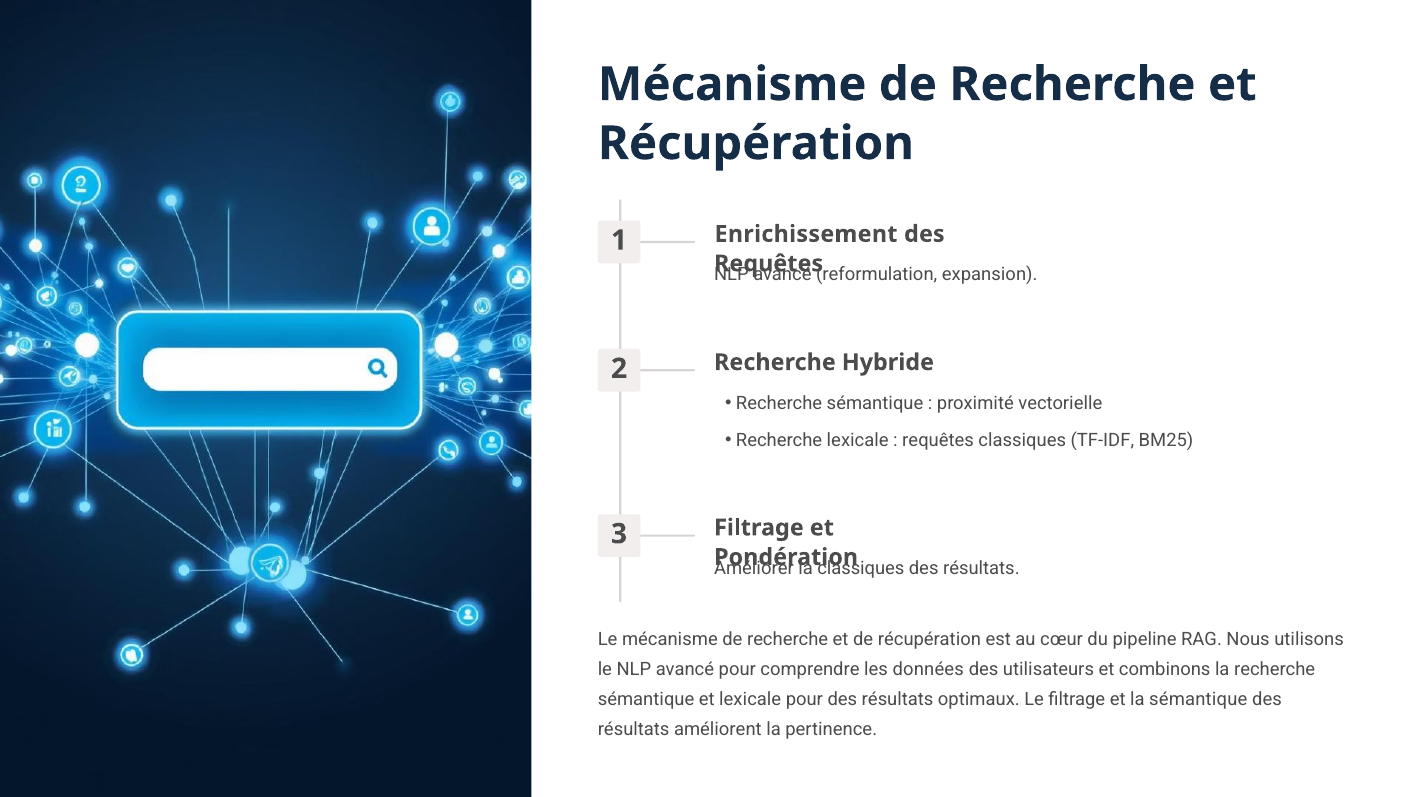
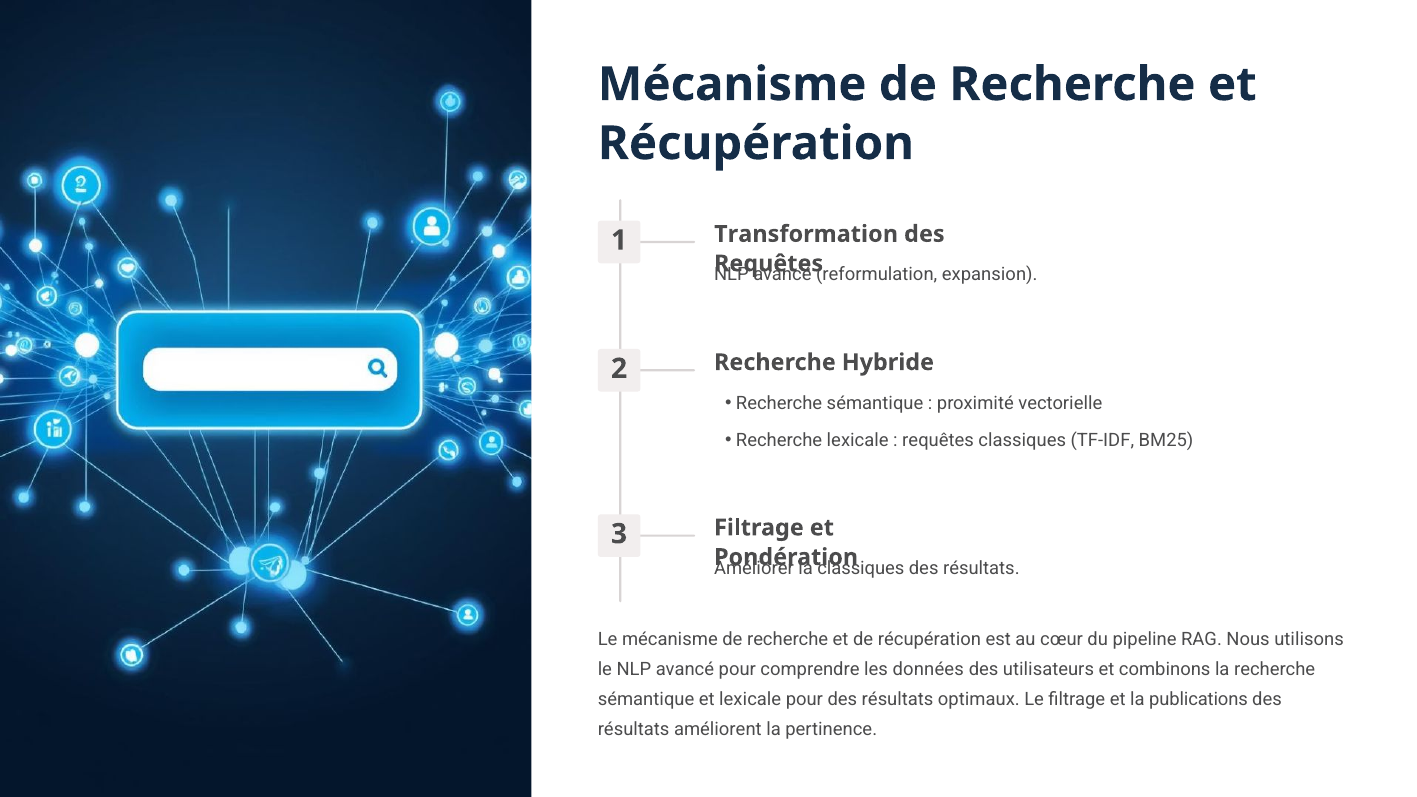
Enrichissement: Enrichissement -> Transformation
la sémantique: sémantique -> publications
